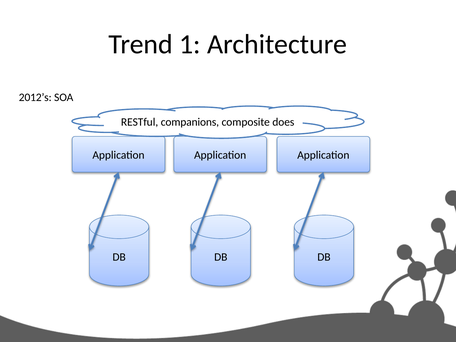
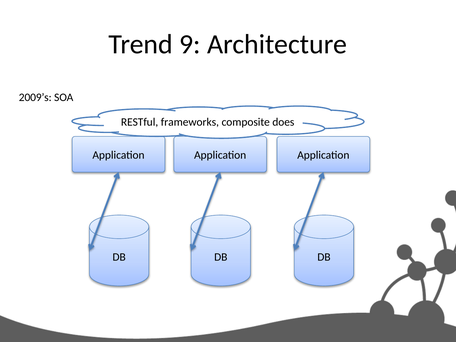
1: 1 -> 9
2012’s: 2012’s -> 2009’s
companions: companions -> frameworks
